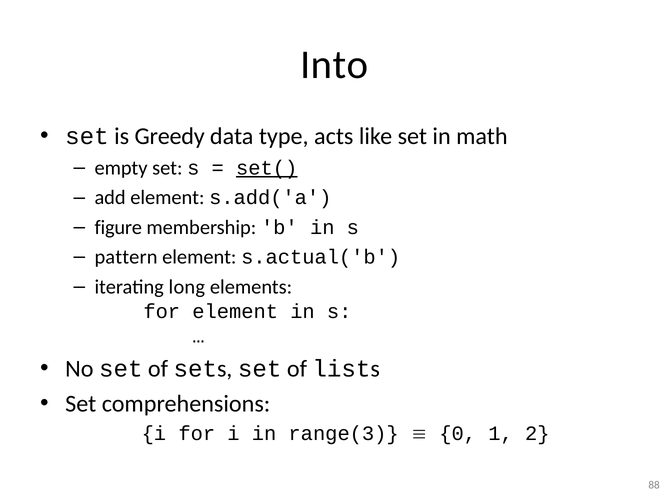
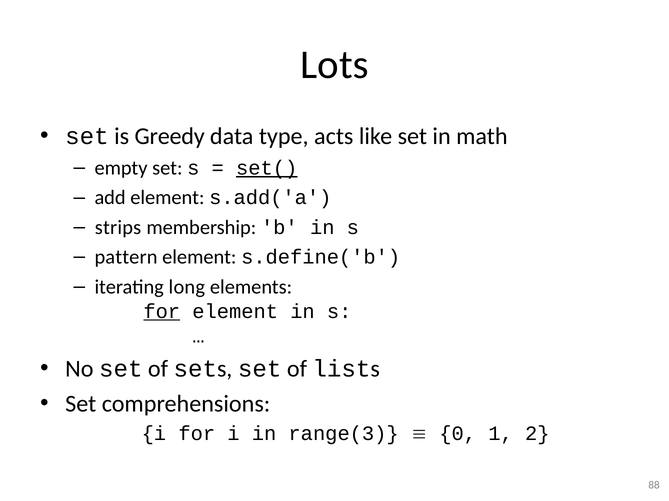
Into: Into -> Lots
figure: figure -> strips
s.actual('b: s.actual('b -> s.define('b
for at (162, 312) underline: none -> present
